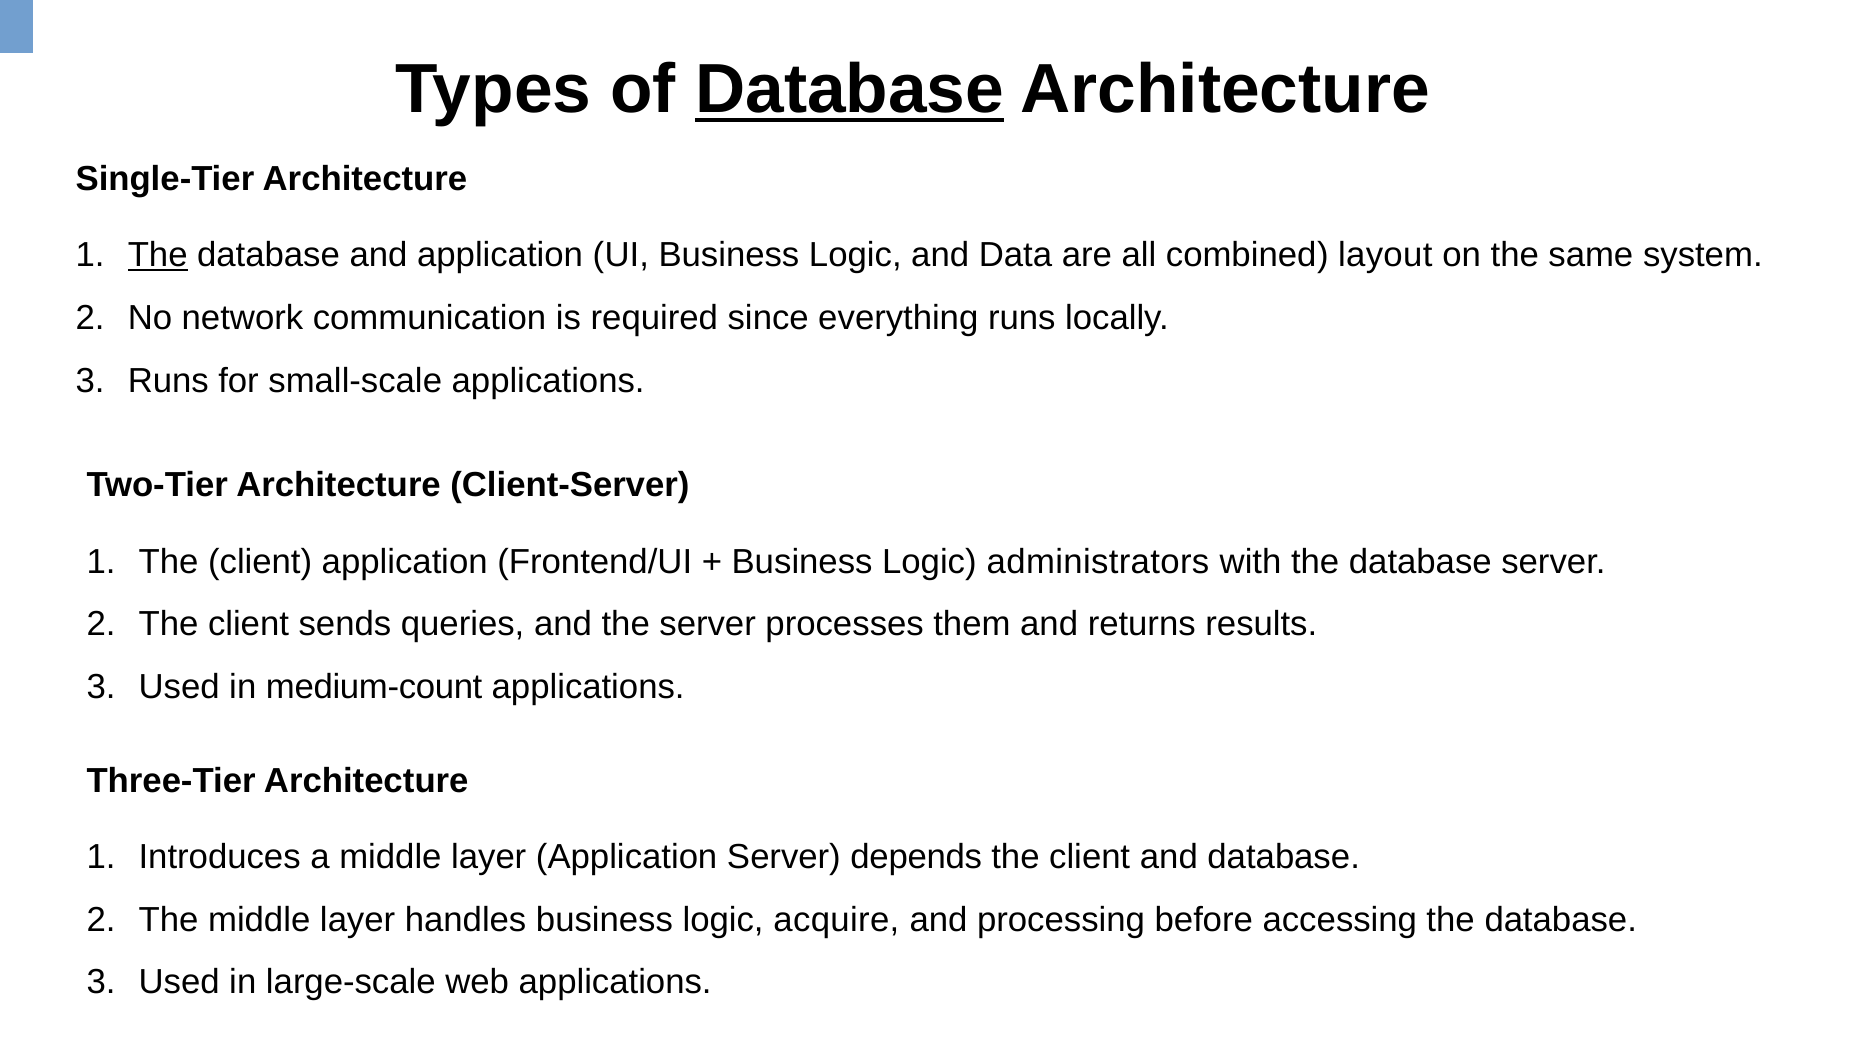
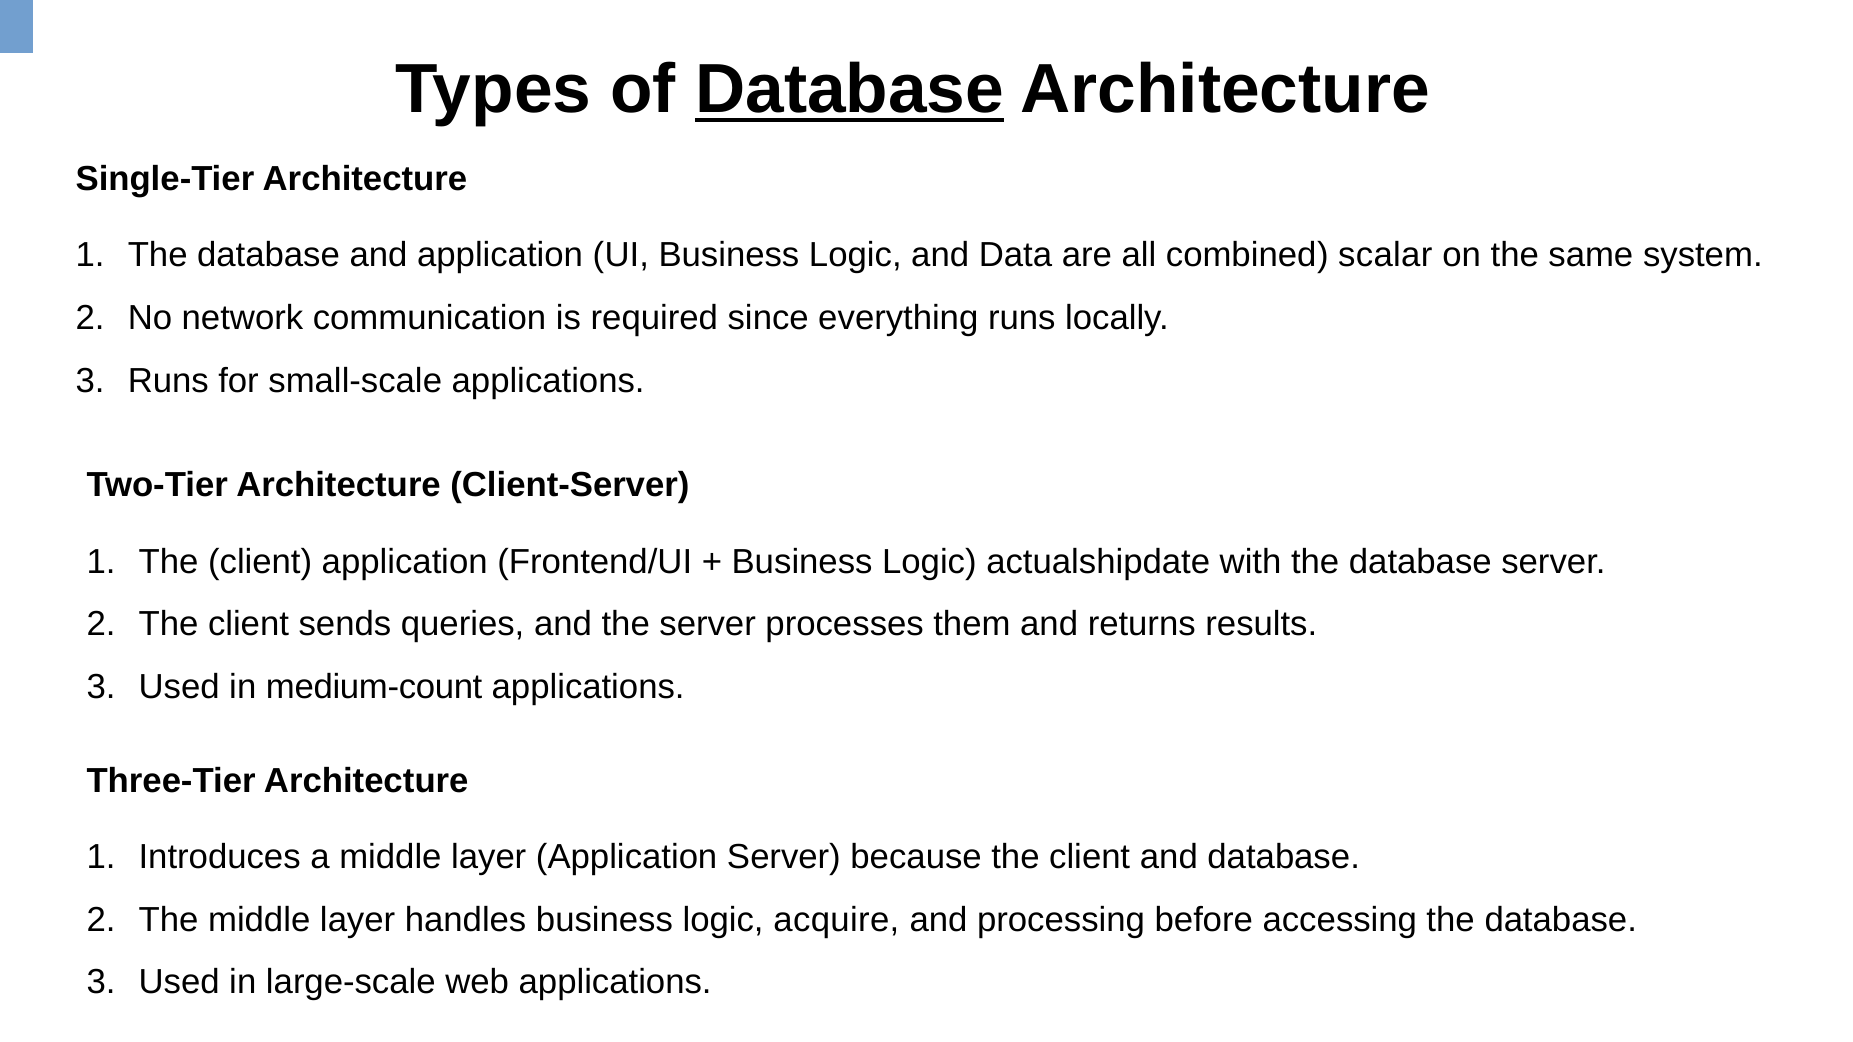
The at (158, 256) underline: present -> none
layout: layout -> scalar
administrators: administrators -> actualshipdate
depends: depends -> because
